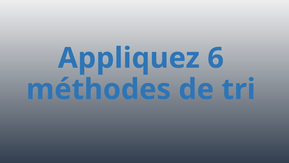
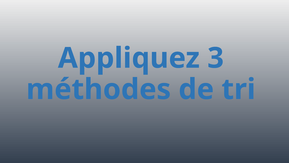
6: 6 -> 3
